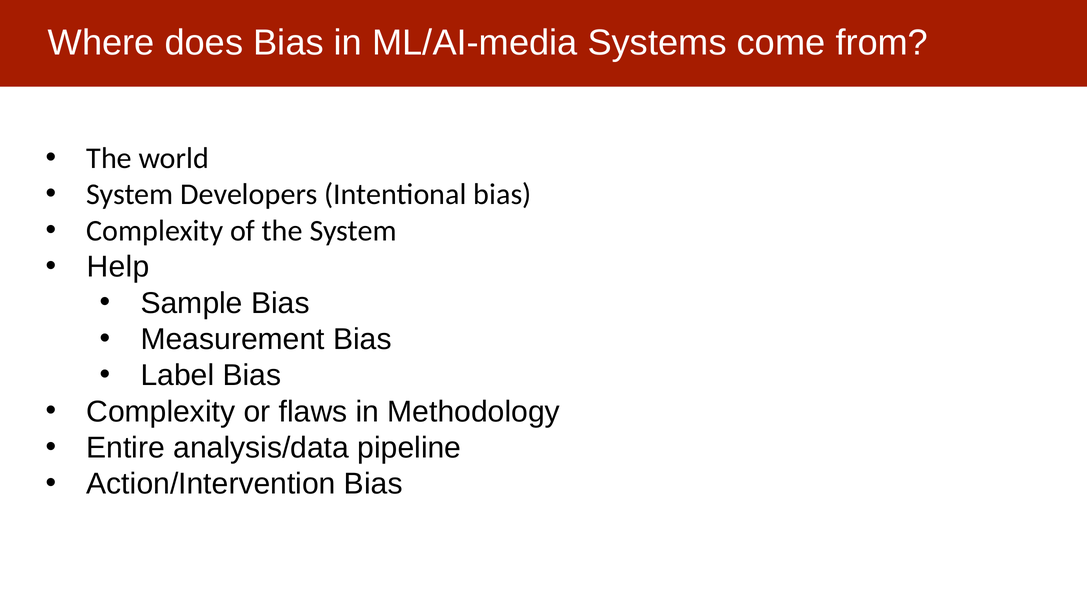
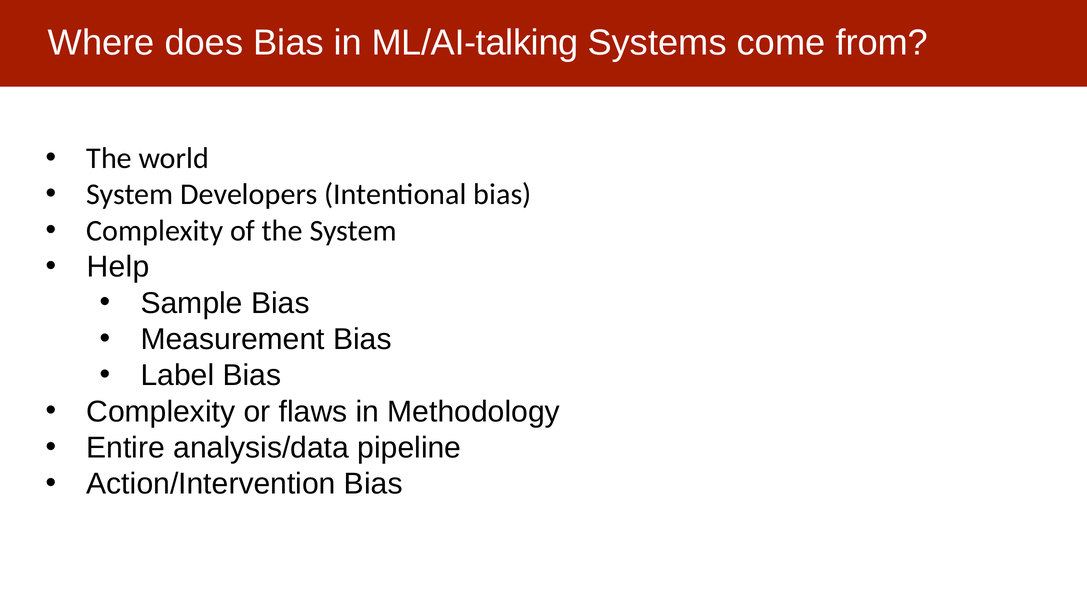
ML/AI-media: ML/AI-media -> ML/AI-talking
